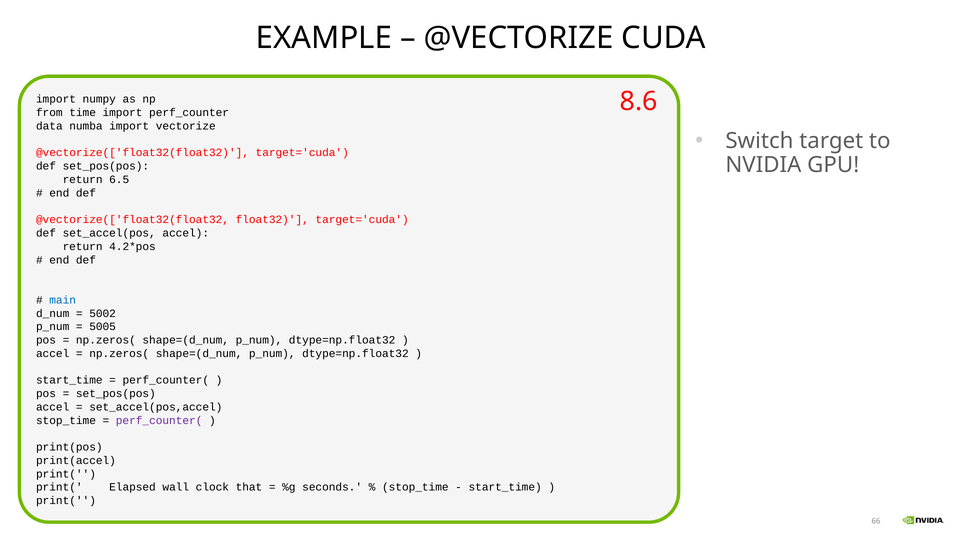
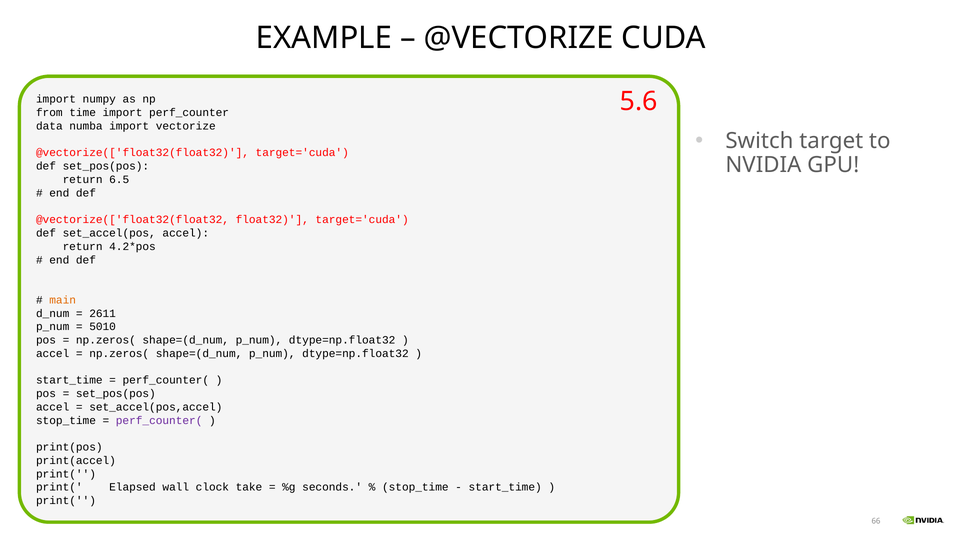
8.6: 8.6 -> 5.6
main colour: blue -> orange
5002: 5002 -> 2611
5005: 5005 -> 5010
that: that -> take
